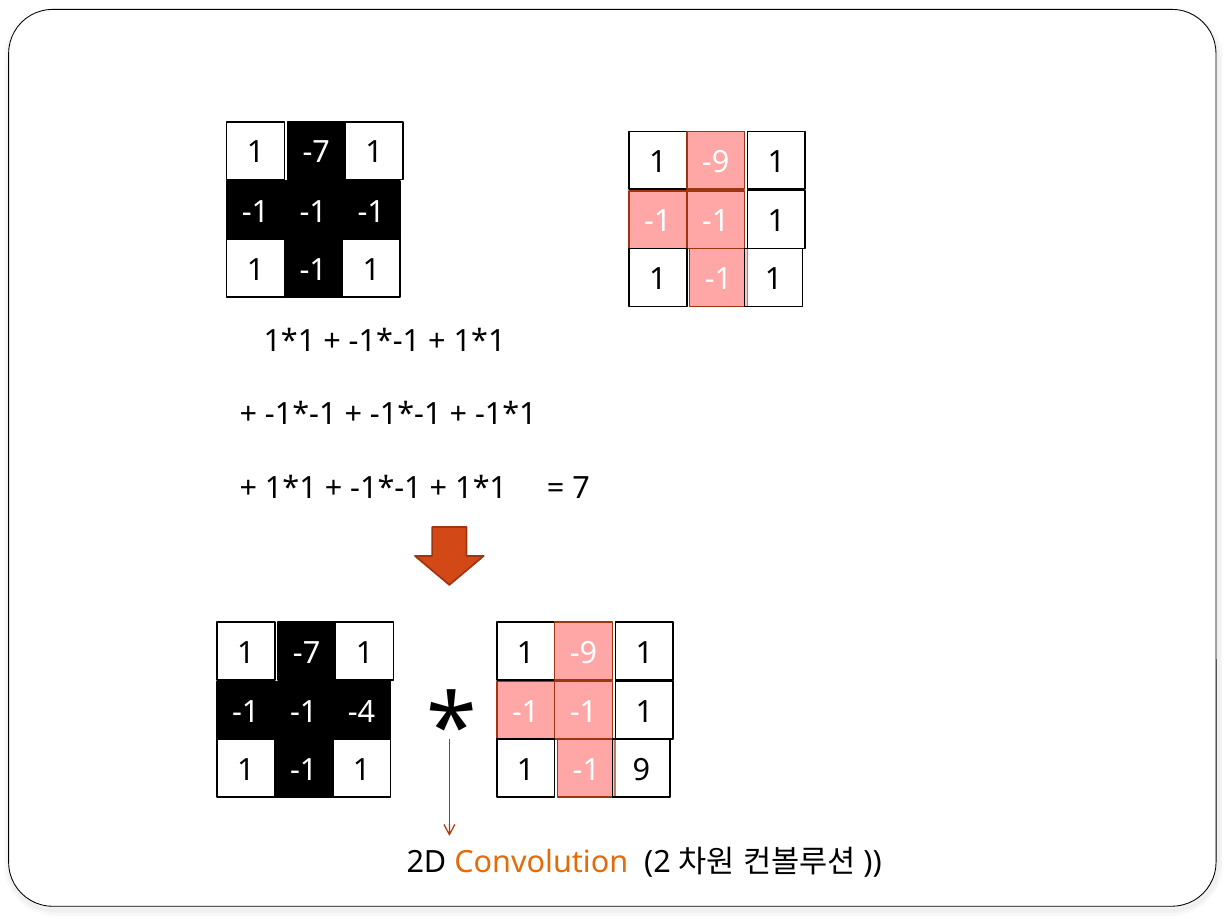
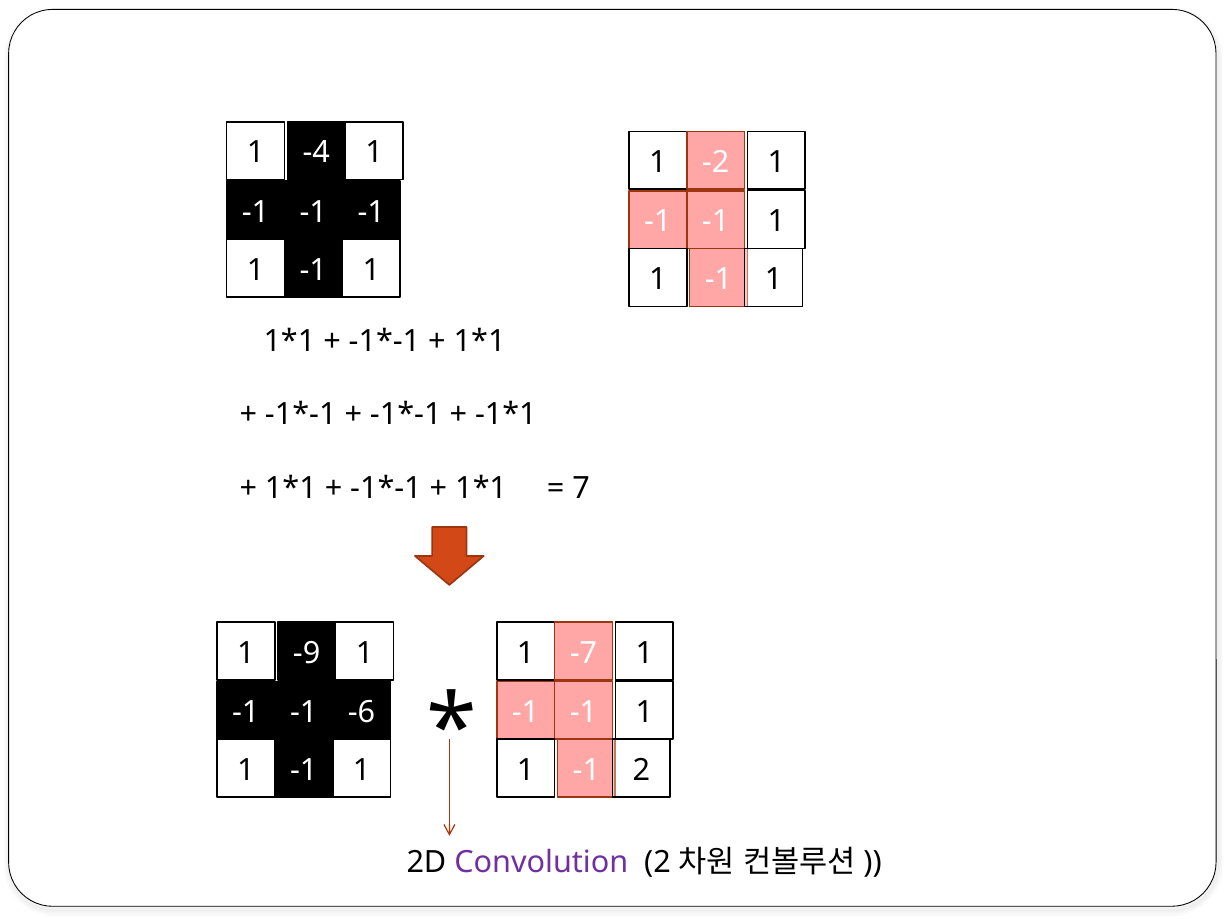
-7 at (316, 153): -7 -> -4
-9 at (716, 162): -9 -> -2
-7 at (307, 653): -7 -> -9
-9 at (583, 653): -9 -> -7
-4: -4 -> -6
9: 9 -> 2
Convolution colour: orange -> purple
